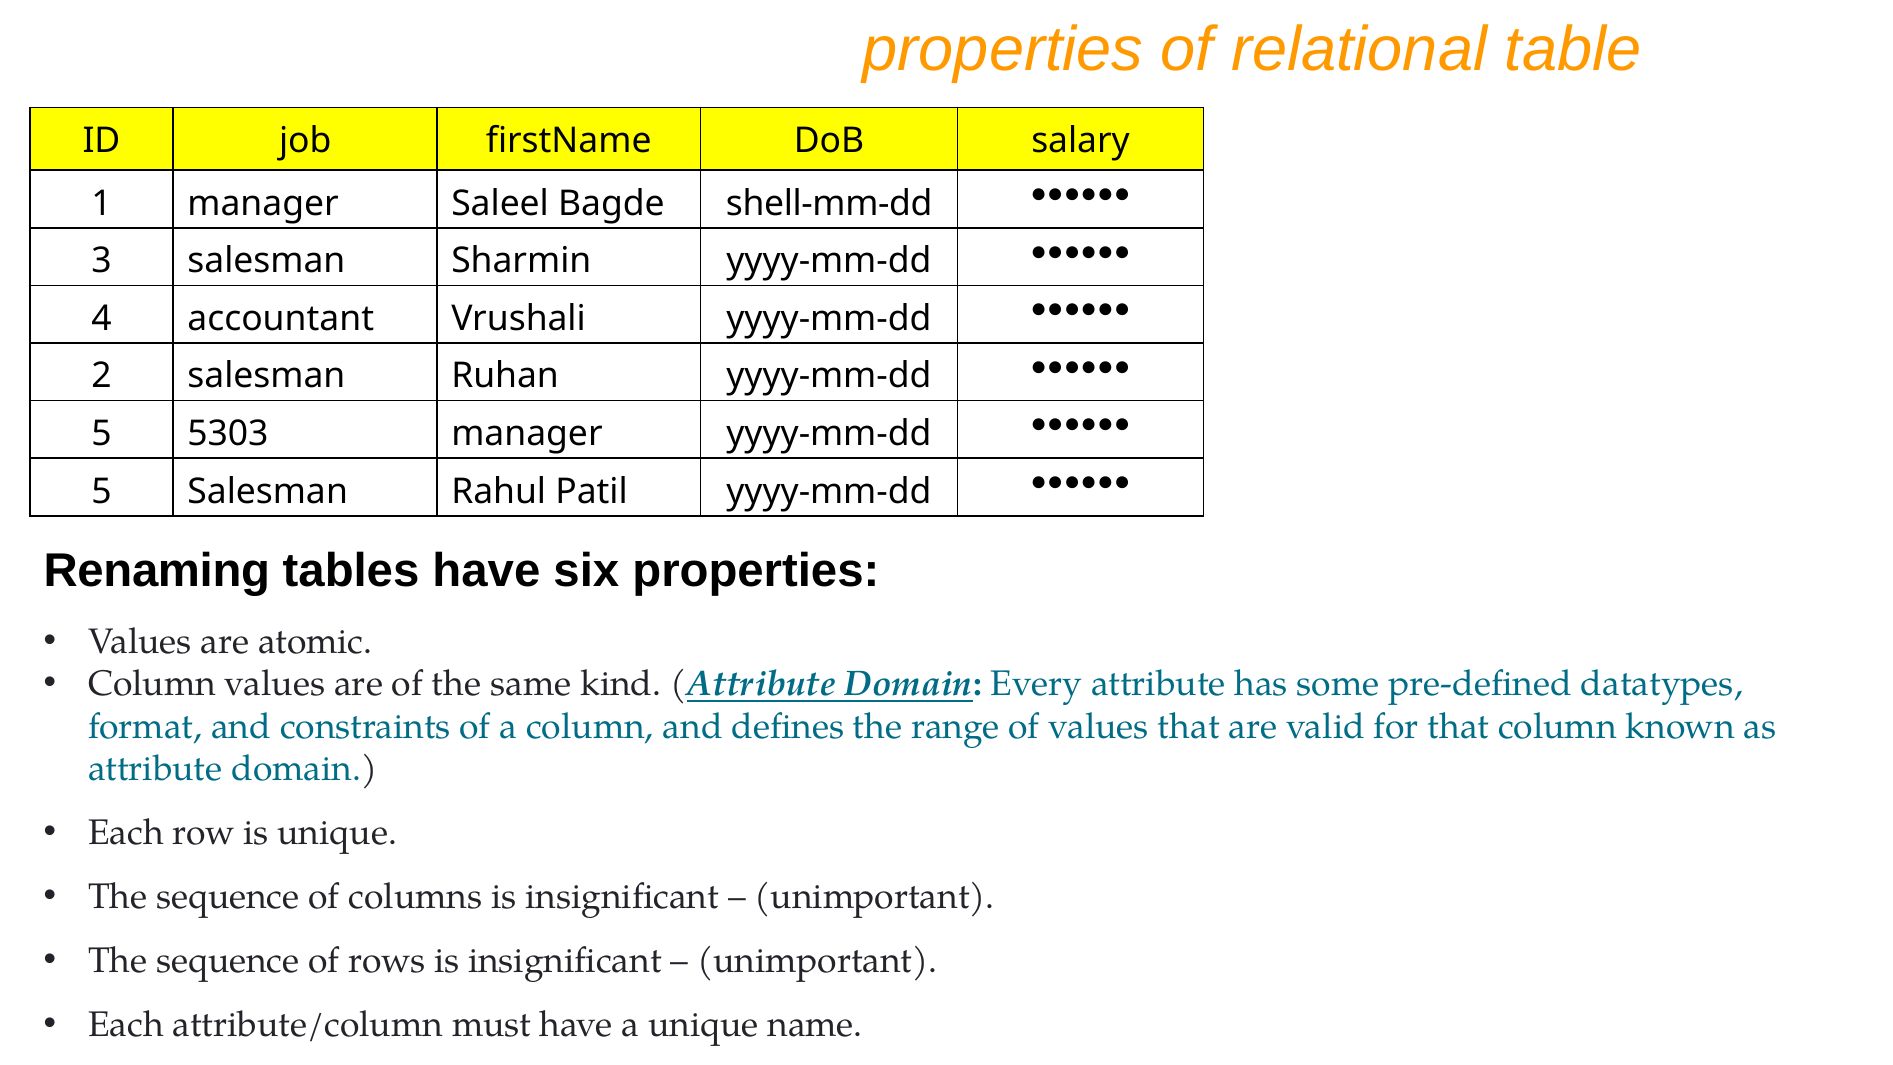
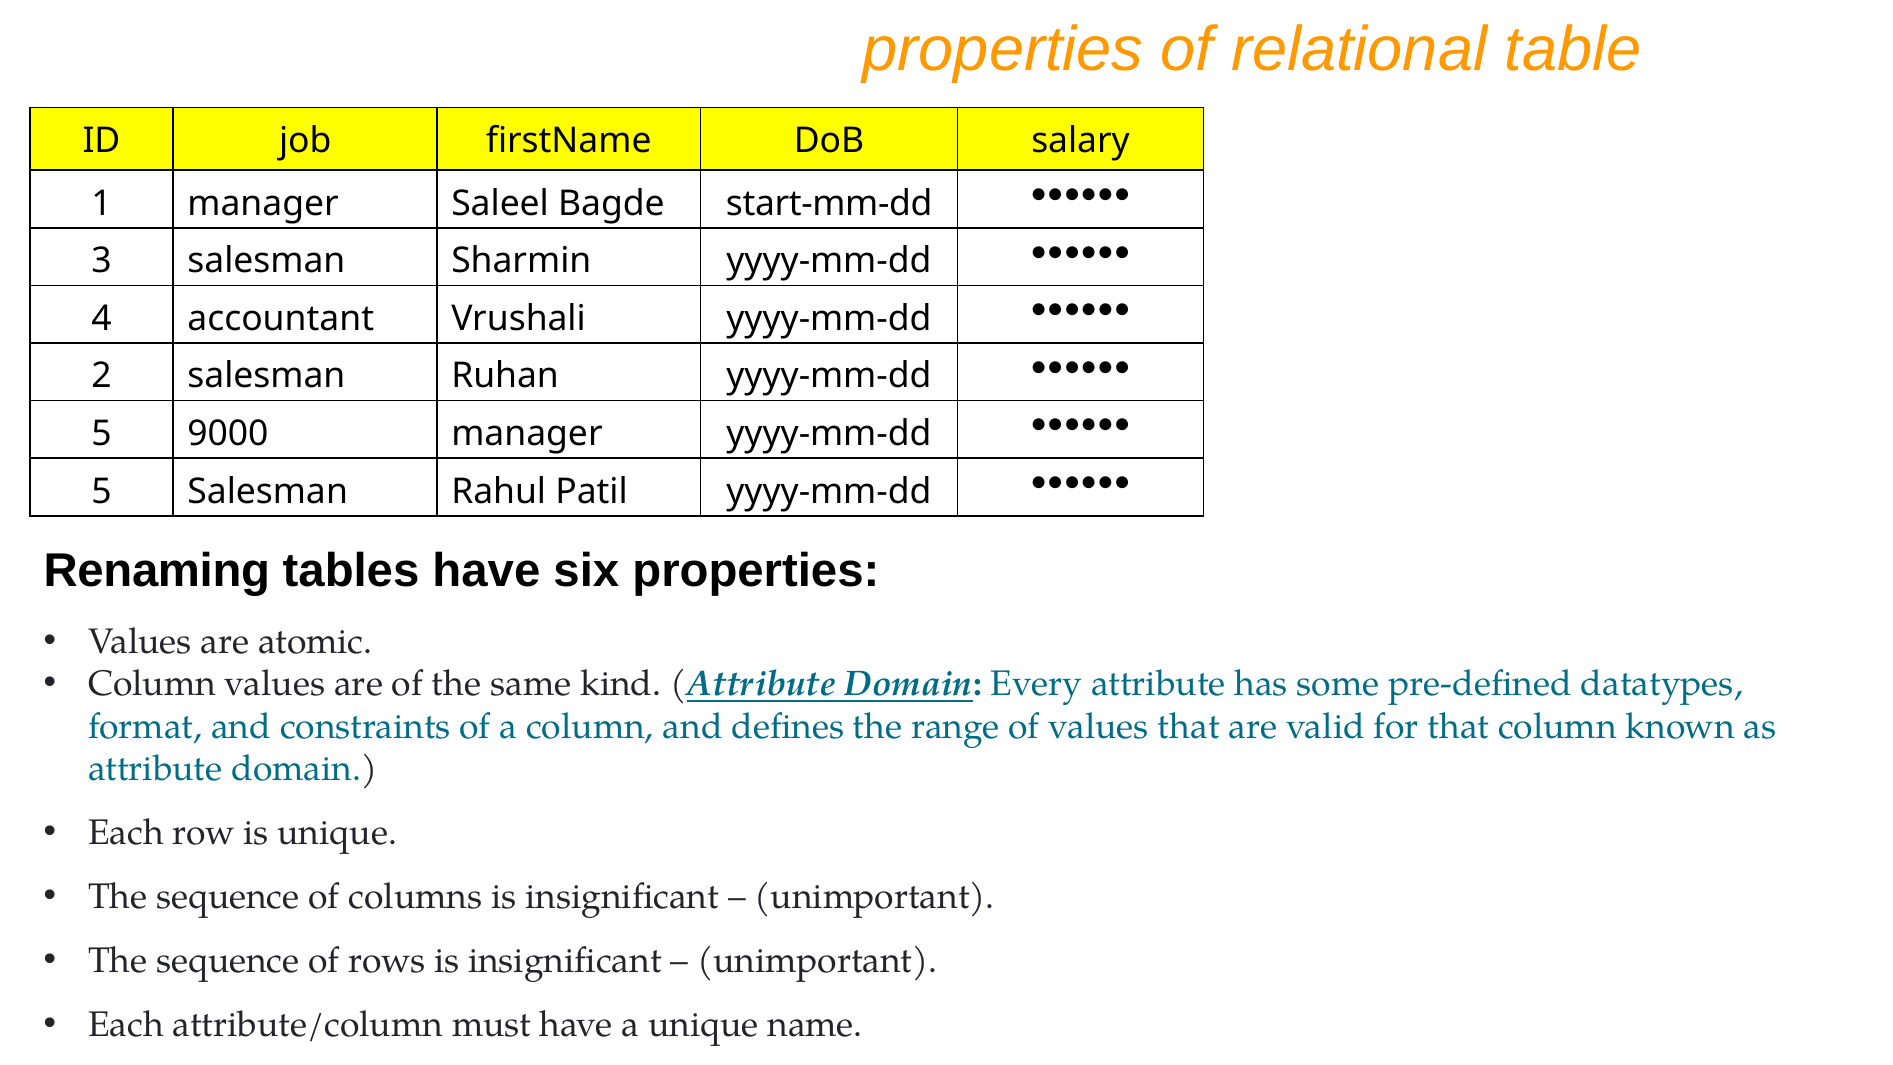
shell-mm-dd: shell-mm-dd -> start-mm-dd
5303: 5303 -> 9000
